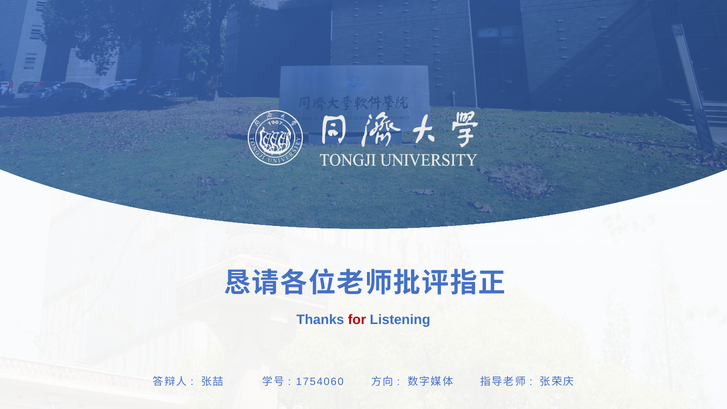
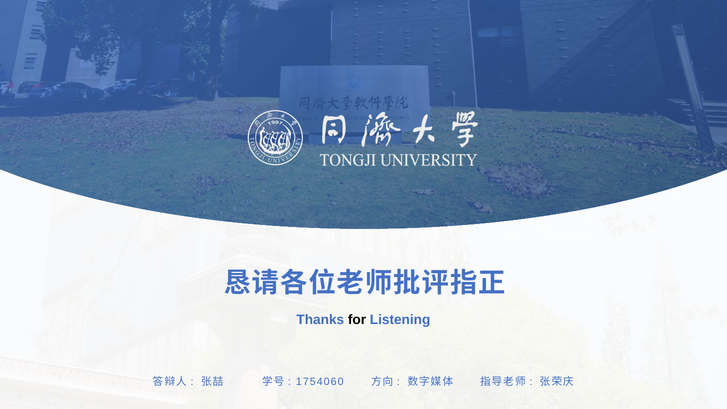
for colour: red -> black
